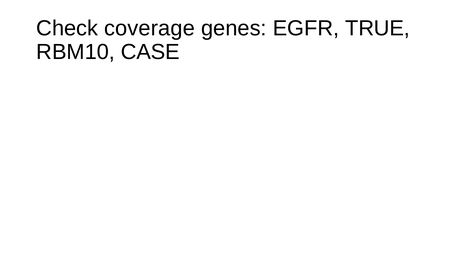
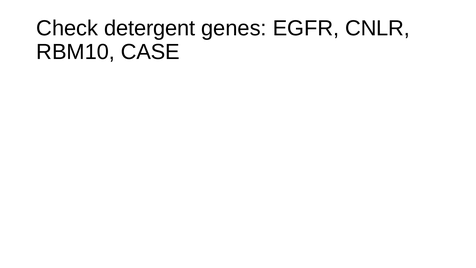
coverage: coverage -> detergent
TRUE: TRUE -> CNLR
